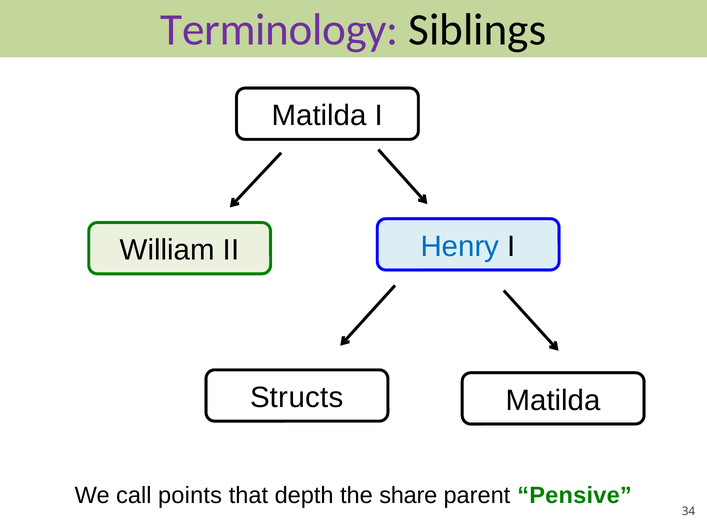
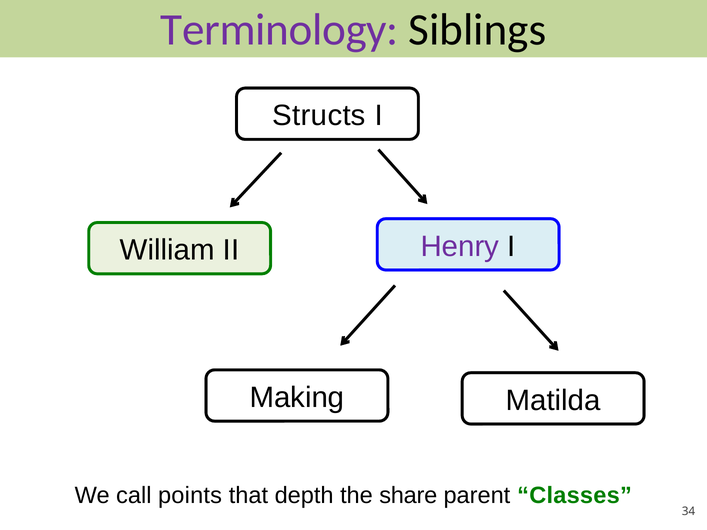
Matilda at (319, 116): Matilda -> Structs
Henry colour: blue -> purple
Structs: Structs -> Making
Pensive: Pensive -> Classes
